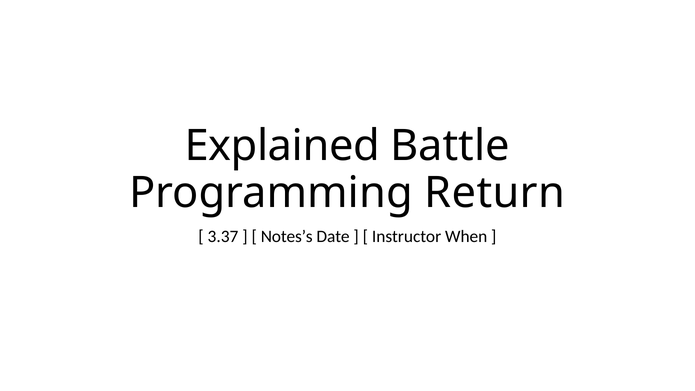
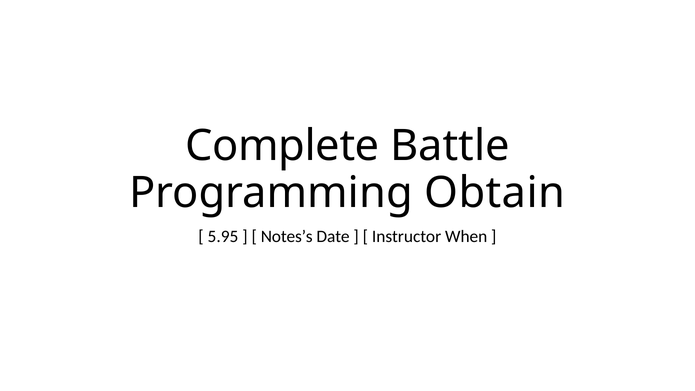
Explained: Explained -> Complete
Return: Return -> Obtain
3.37: 3.37 -> 5.95
